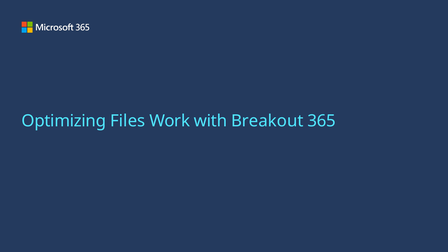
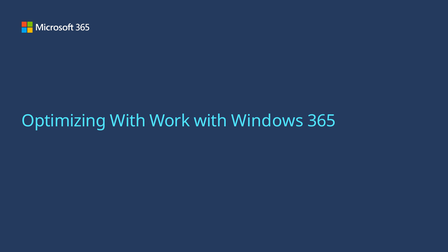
Optimizing Files: Files -> With
Breakout: Breakout -> Windows
